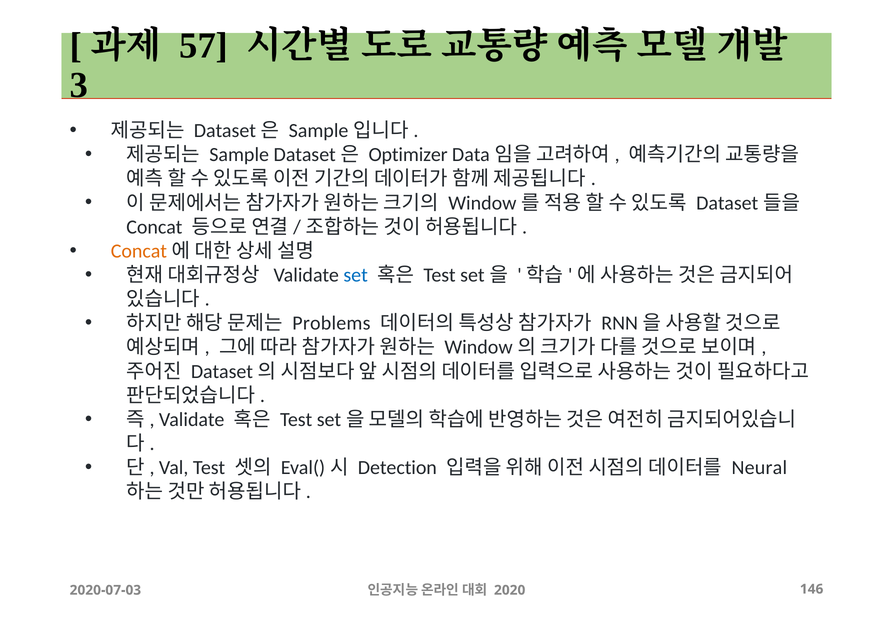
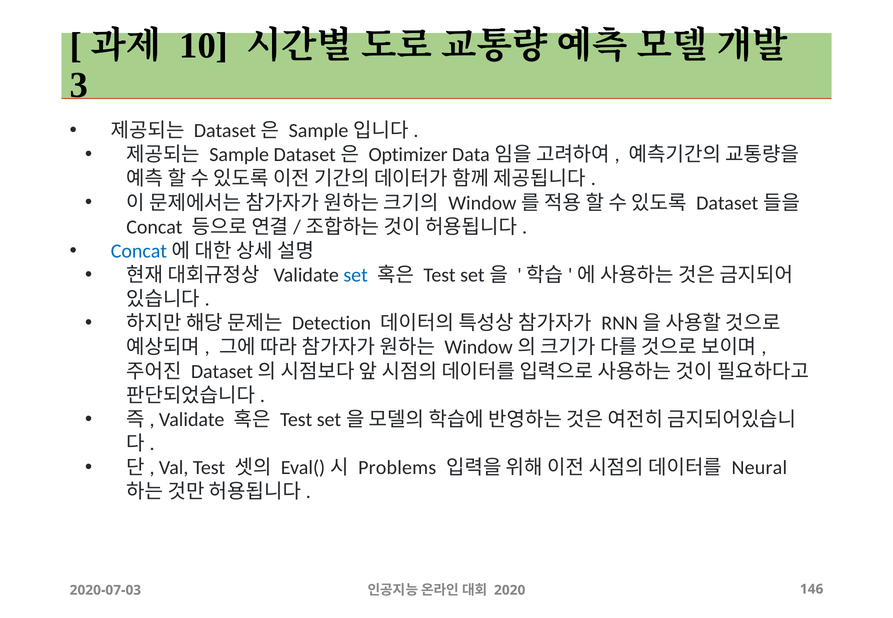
57: 57 -> 10
Concat at (139, 251) colour: orange -> blue
Problems: Problems -> Detection
Detection: Detection -> Problems
